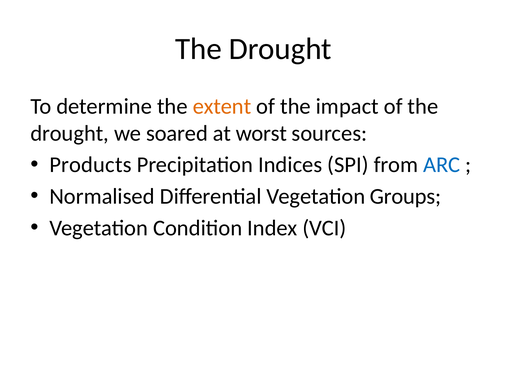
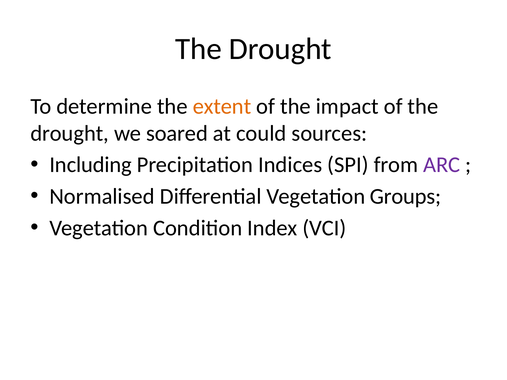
worst: worst -> could
Products: Products -> Including
ARC colour: blue -> purple
